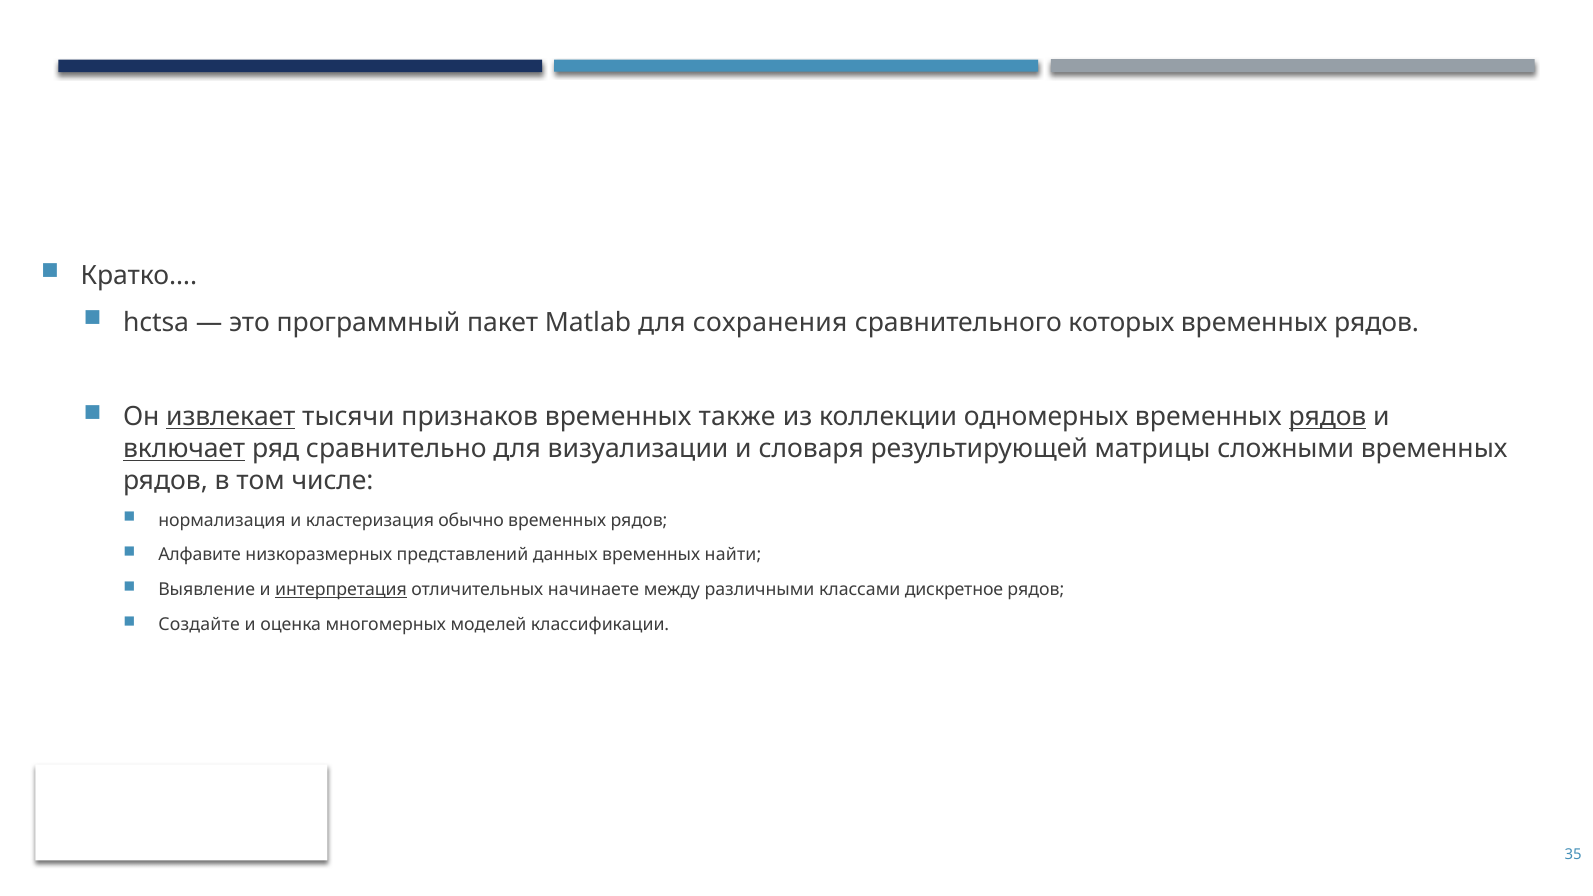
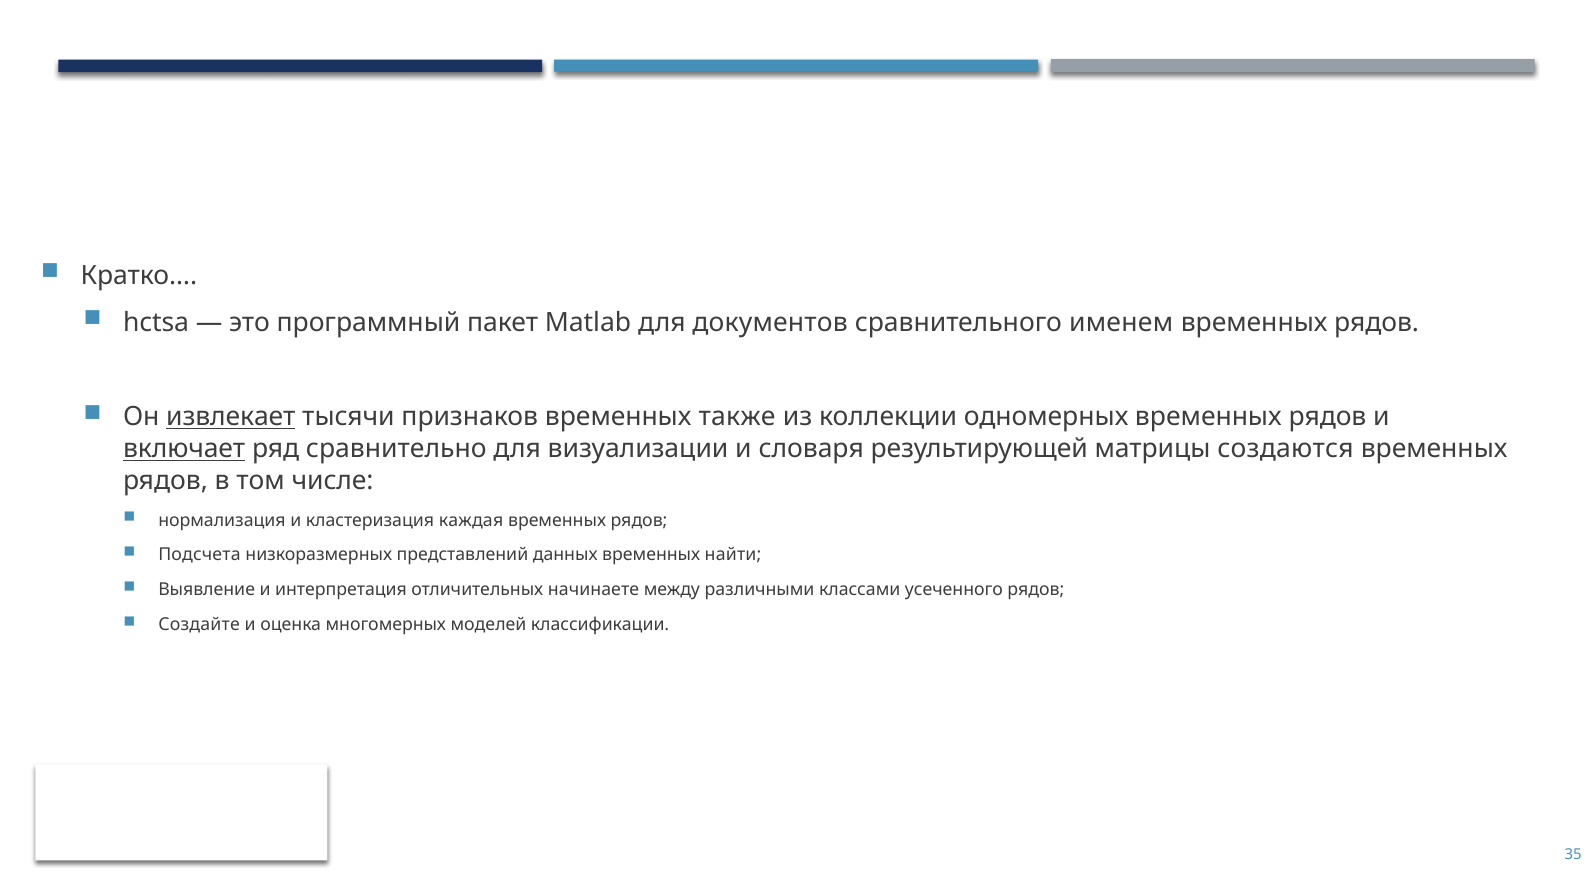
сохранения: сохранения -> документов
которых: которых -> именем
рядов at (1327, 417) underline: present -> none
сложными: сложными -> создаются
обычно: обычно -> каждая
Алфавите: Алфавите -> Подсчета
интерпретация underline: present -> none
дискретное: дискретное -> усеченного
